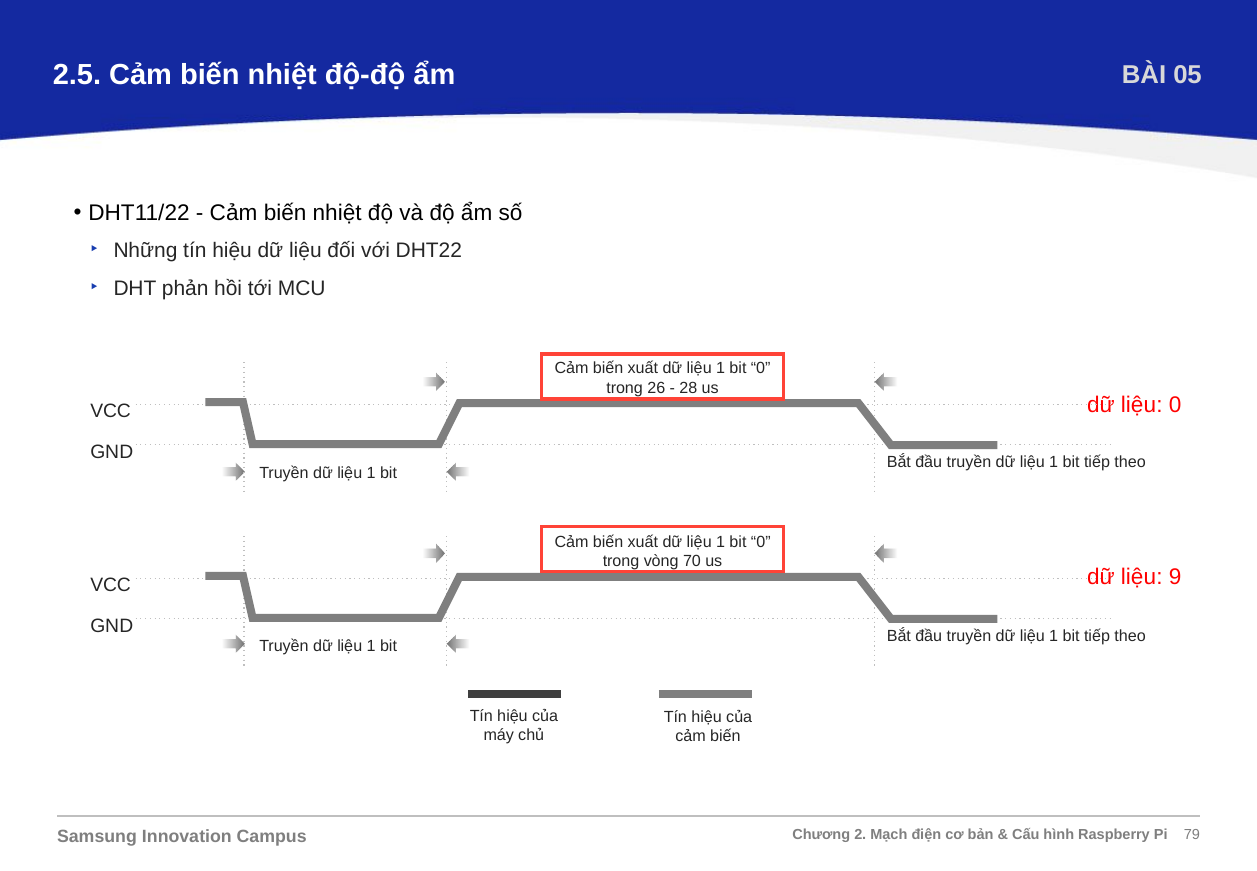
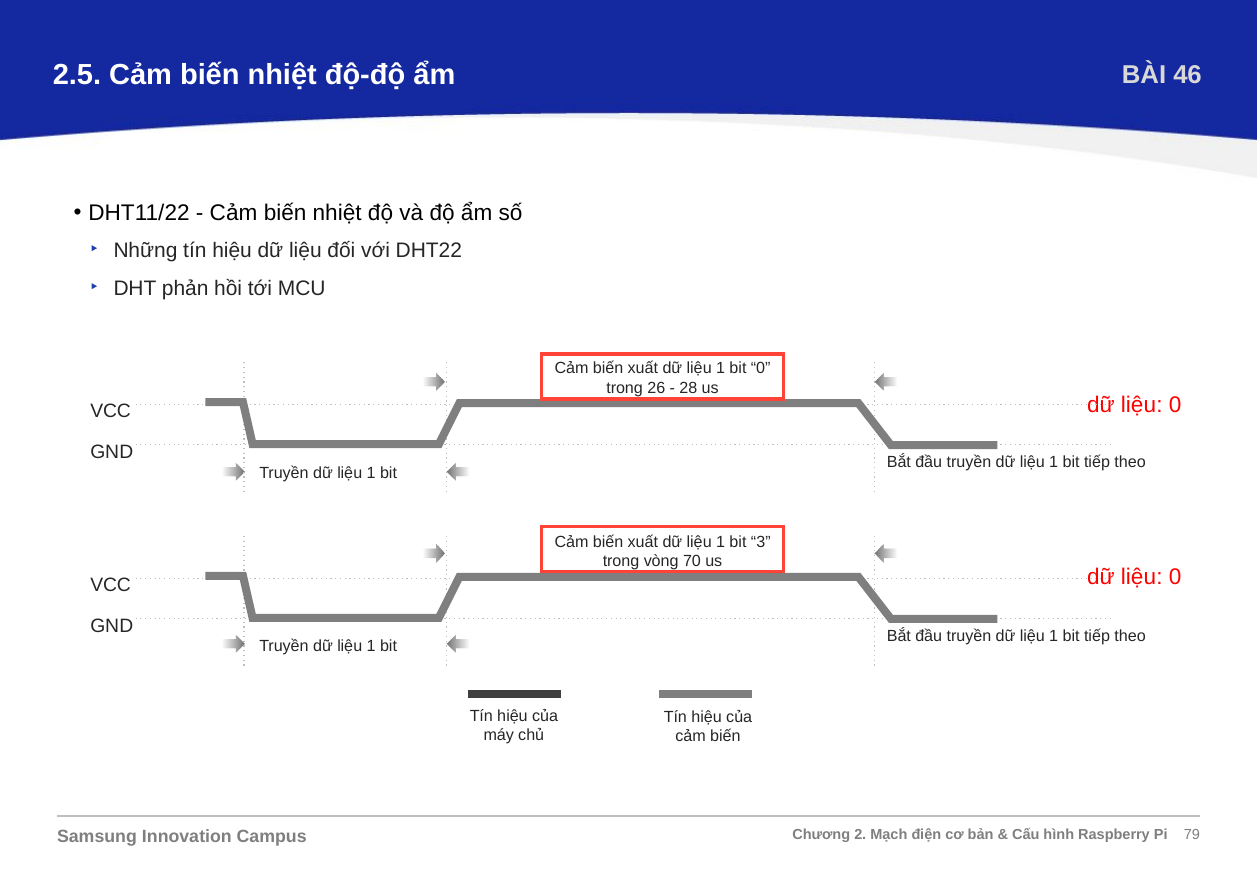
05: 05 -> 46
0 at (761, 542): 0 -> 3
9 at (1175, 577): 9 -> 0
